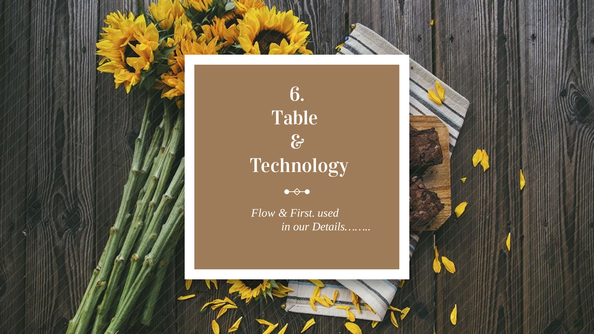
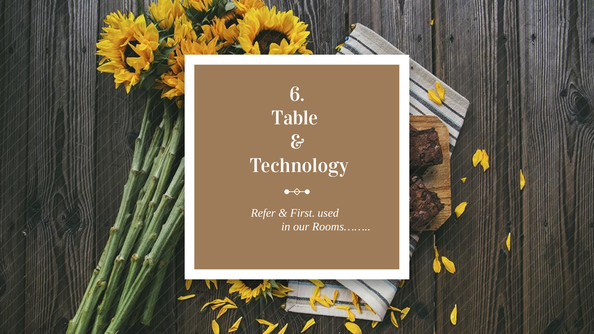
Flow: Flow -> Refer
Details……: Details…… -> Rooms……
